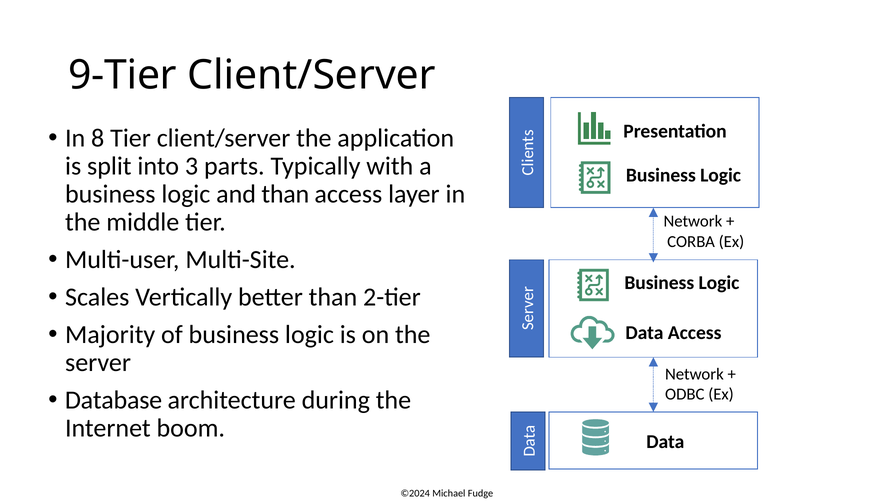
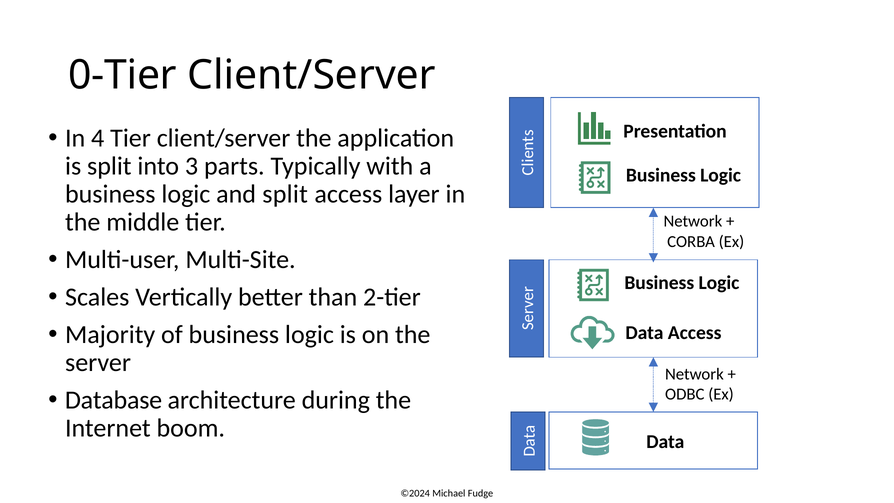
9-Tier: 9-Tier -> 0-Tier
8: 8 -> 4
and than: than -> split
